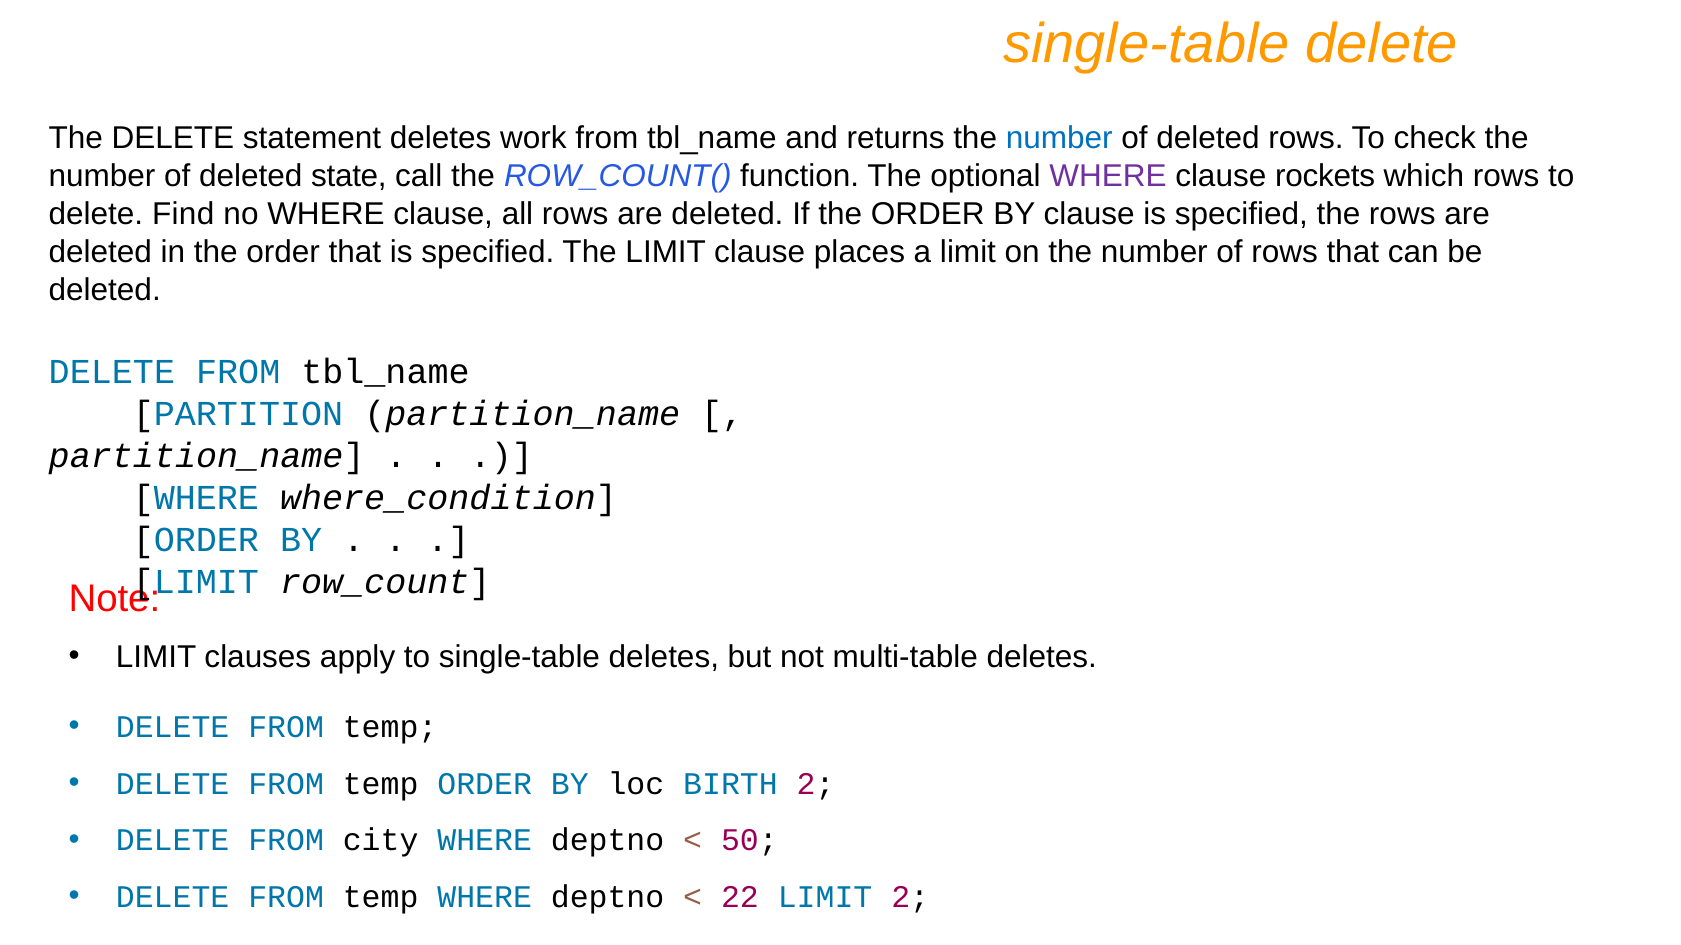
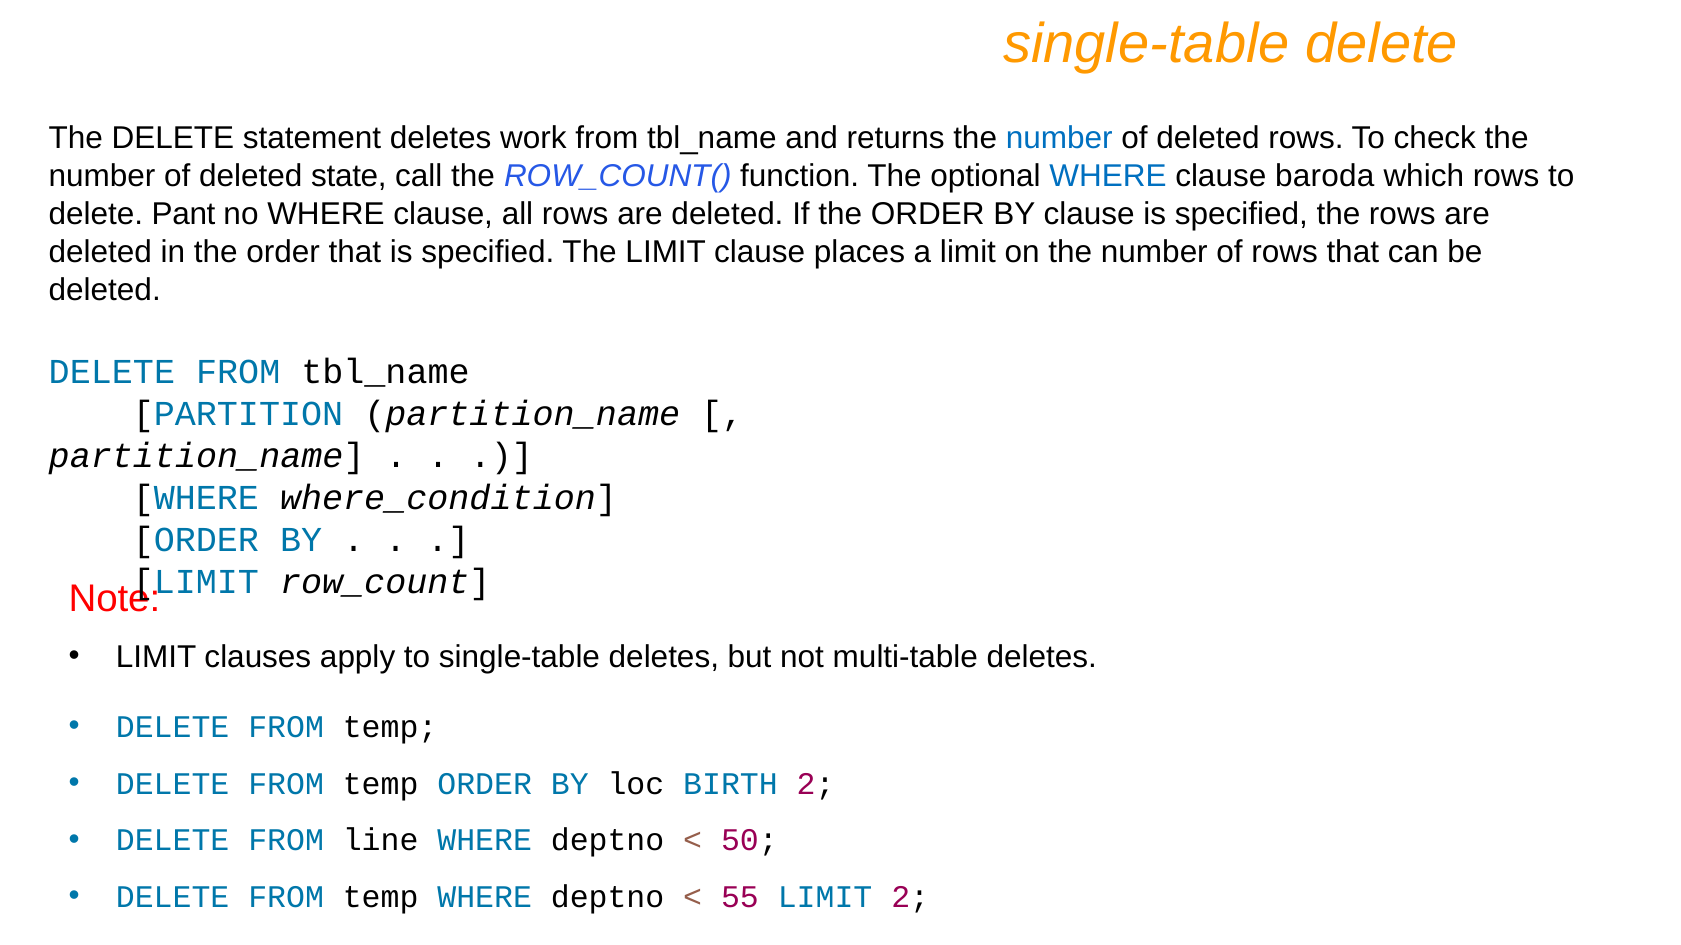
WHERE at (1108, 176) colour: purple -> blue
rockets: rockets -> baroda
Find: Find -> Pant
city: city -> line
22: 22 -> 55
